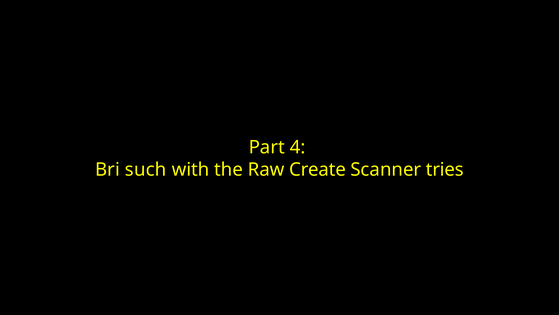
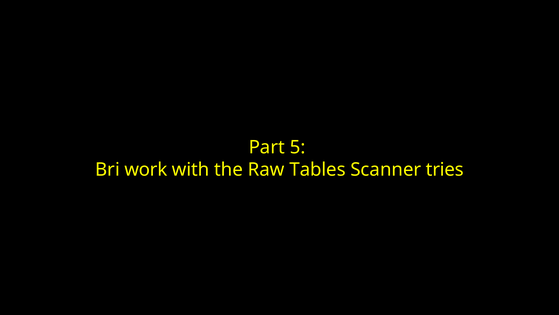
4: 4 -> 5
such: such -> work
Create: Create -> Tables
